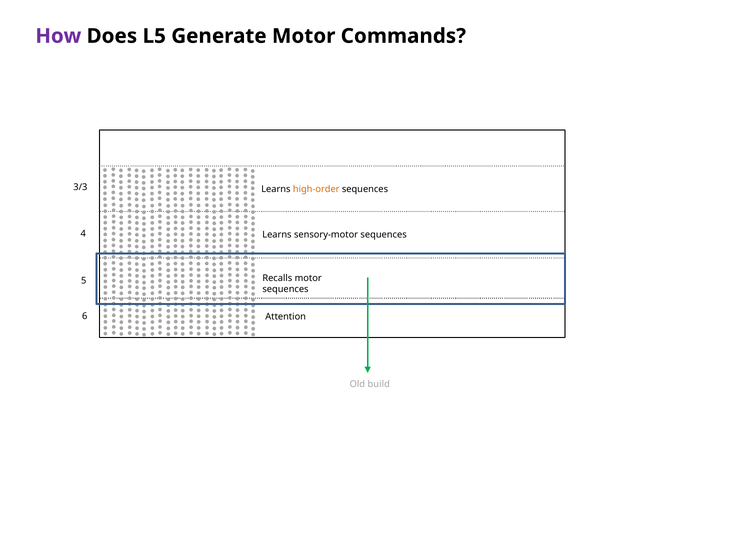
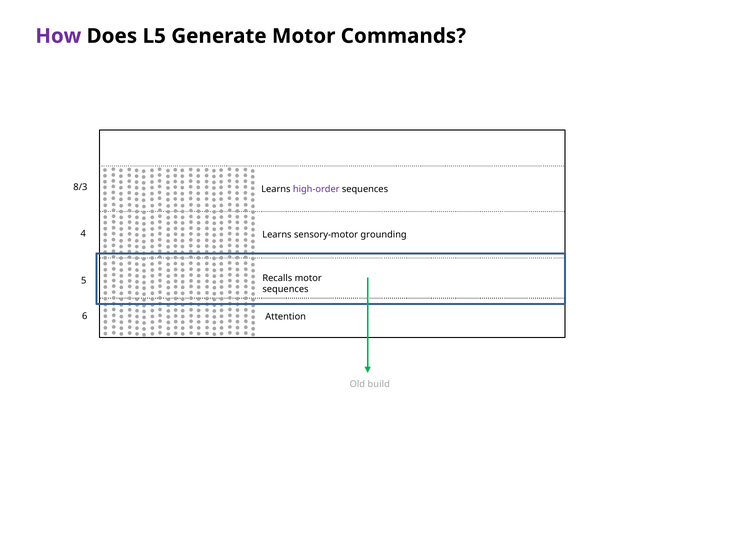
3/3: 3/3 -> 8/3
high-order colour: orange -> purple
sensory-motor sequences: sequences -> grounding
